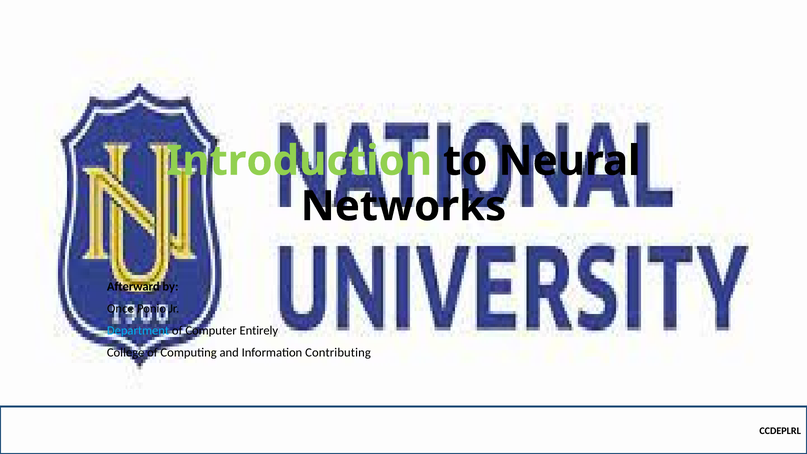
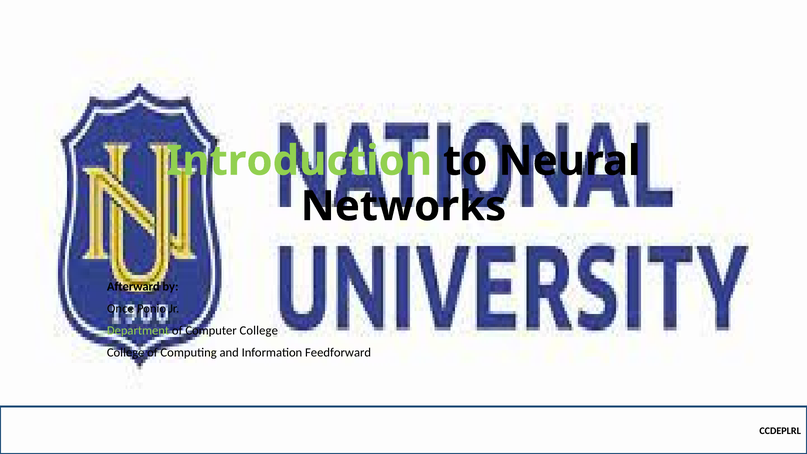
Department colour: light blue -> light green
Computer Entirely: Entirely -> College
Contributing: Contributing -> Feedforward
